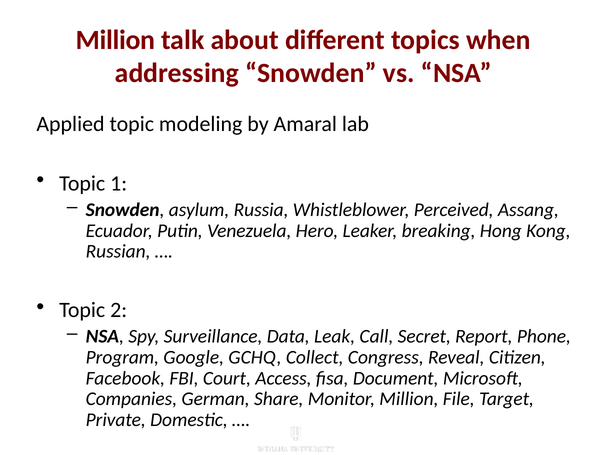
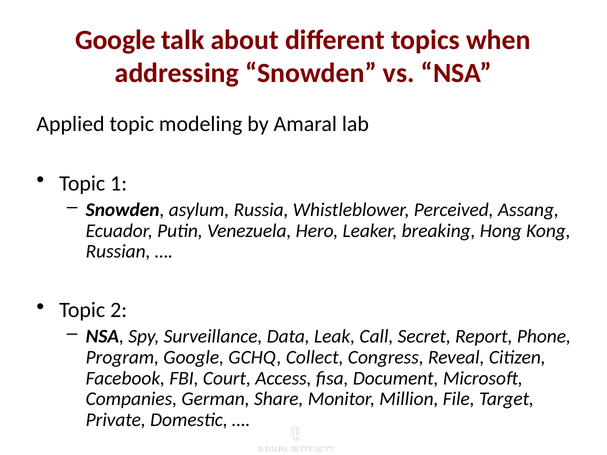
Million at (115, 40): Million -> Google
